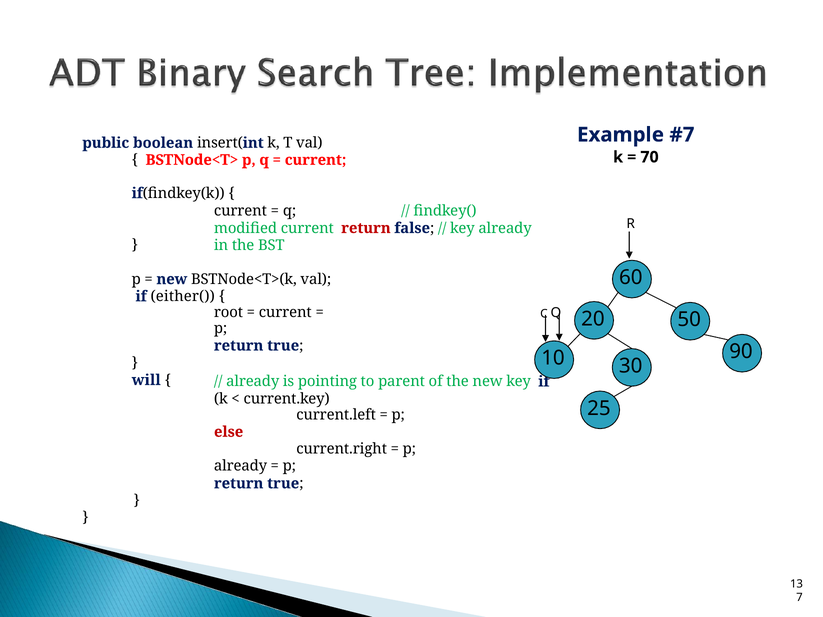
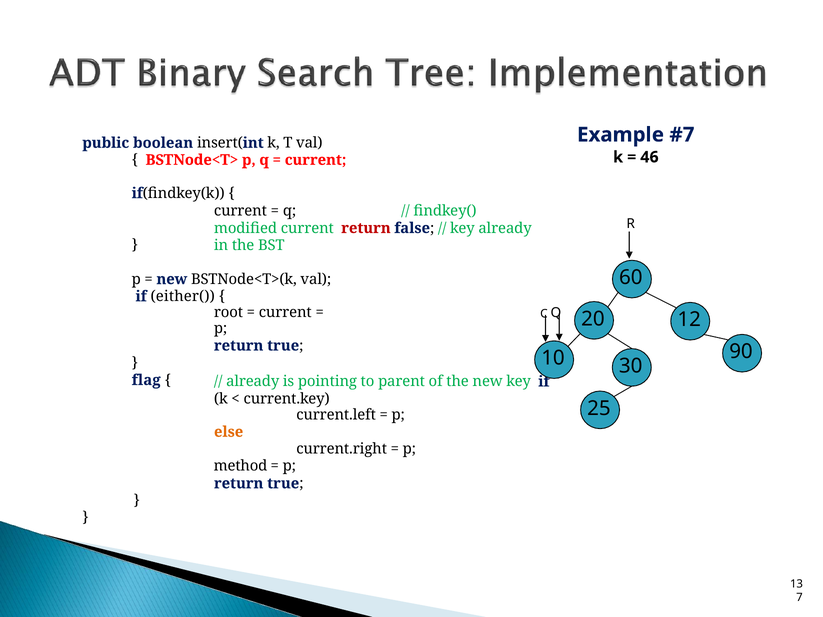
70: 70 -> 46
50: 50 -> 12
will: will -> flag
else colour: red -> orange
already at (241, 466): already -> method
